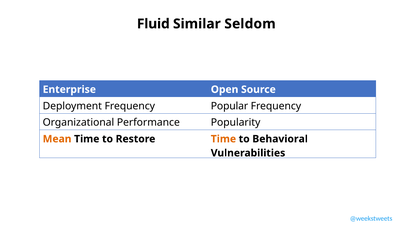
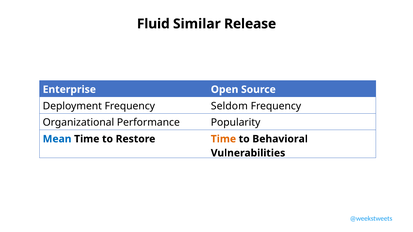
Seldom: Seldom -> Release
Popular: Popular -> Seldom
Mean colour: orange -> blue
